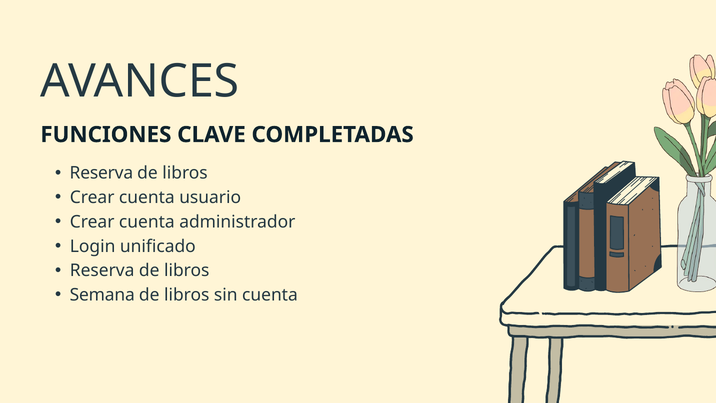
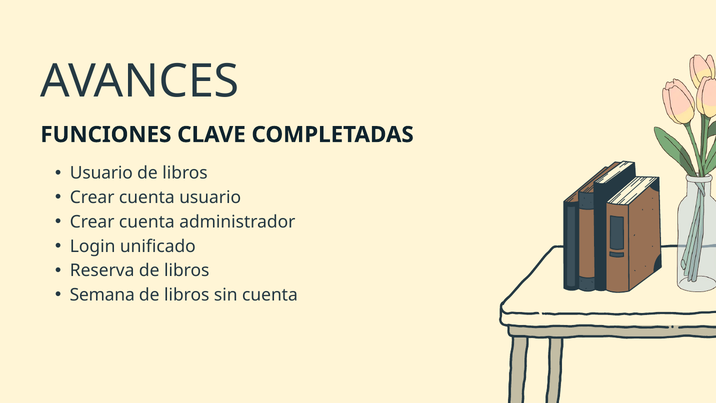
Reserva at (101, 173): Reserva -> Usuario
